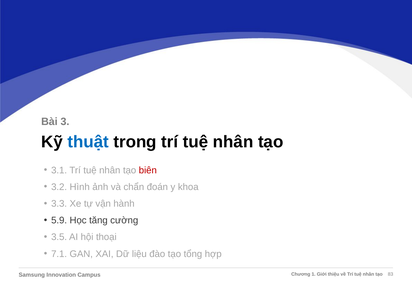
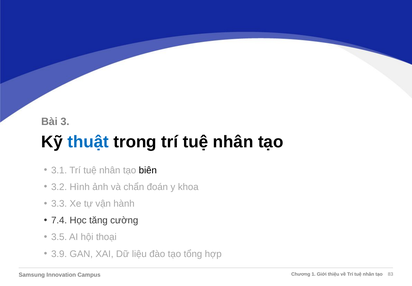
biên colour: red -> black
5.9: 5.9 -> 7.4
7.1: 7.1 -> 3.9
